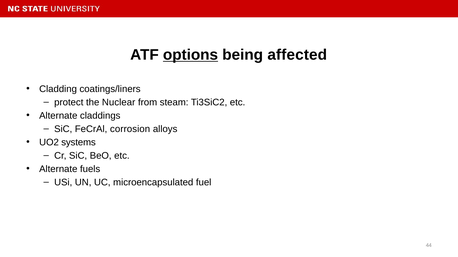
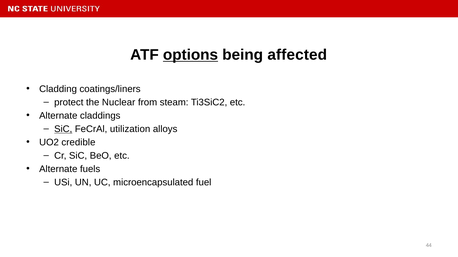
SiC at (63, 129) underline: none -> present
corrosion: corrosion -> utilization
systems: systems -> credible
